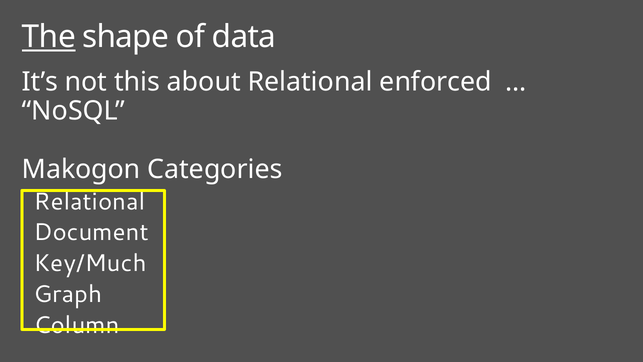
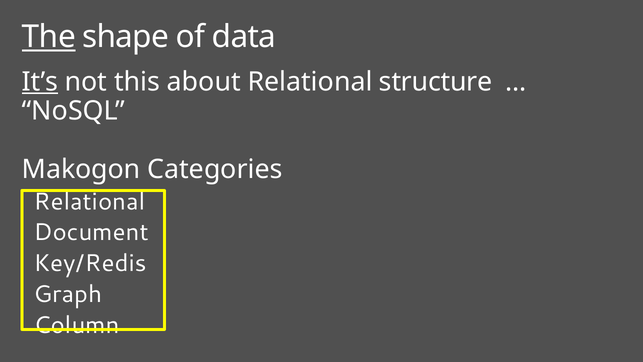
It’s underline: none -> present
enforced: enforced -> structure
Key/Much: Key/Much -> Key/Redis
